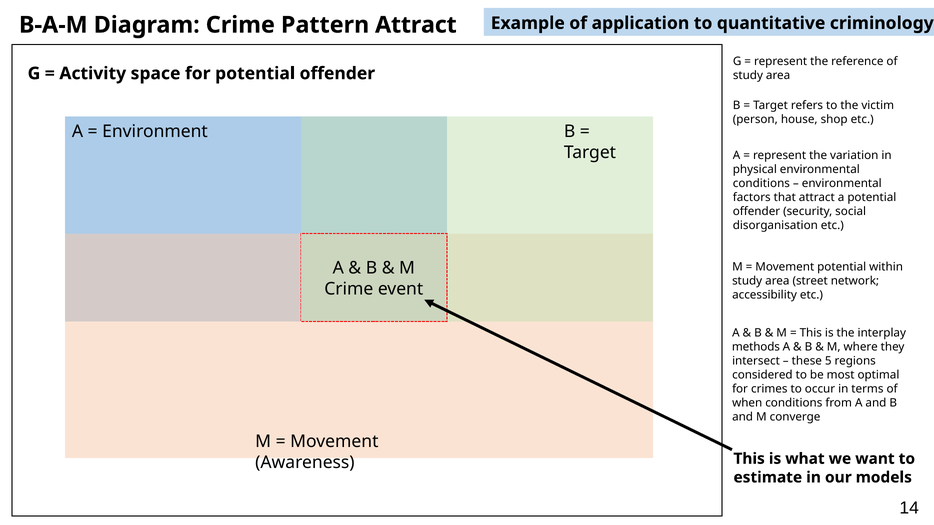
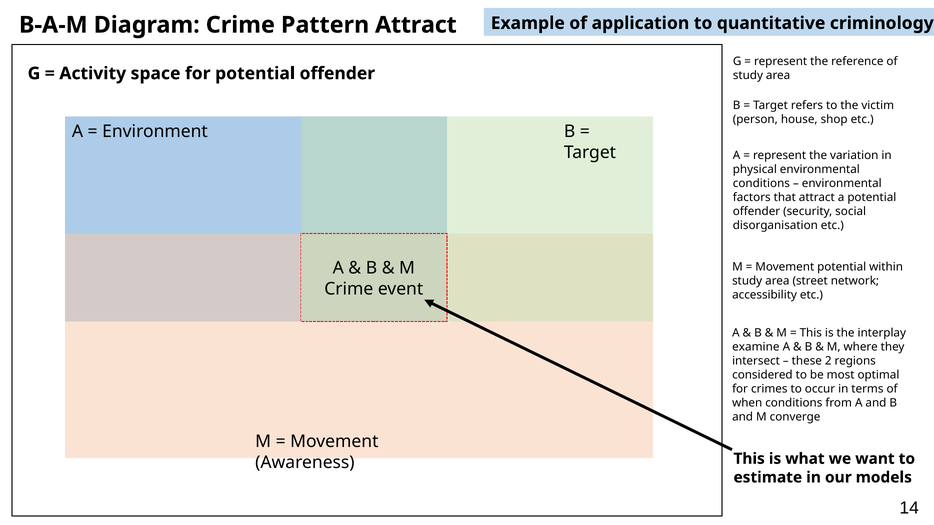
methods: methods -> examine
5: 5 -> 2
